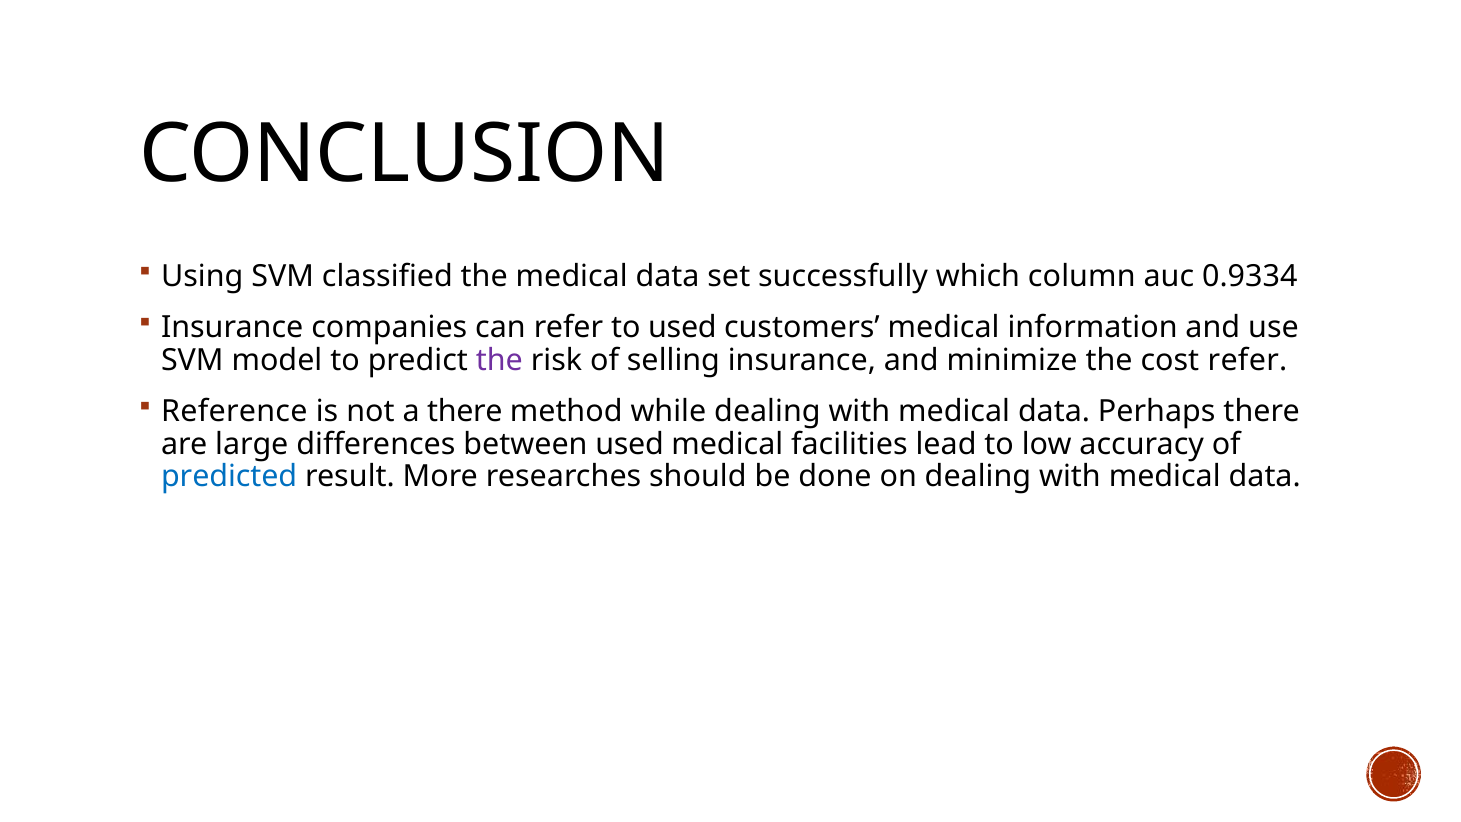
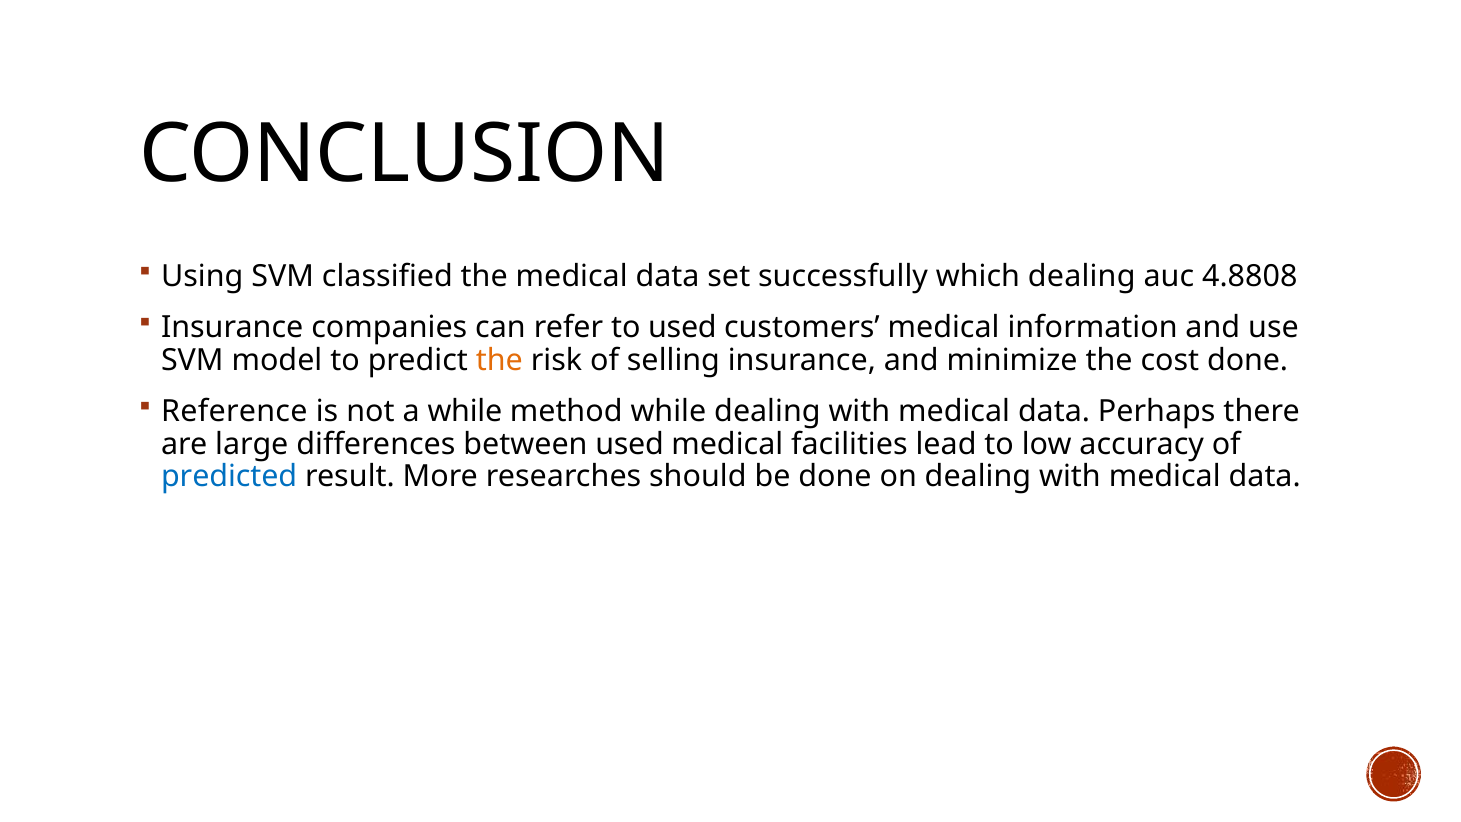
which column: column -> dealing
0.9334: 0.9334 -> 4.8808
the at (499, 360) colour: purple -> orange
cost refer: refer -> done
a there: there -> while
